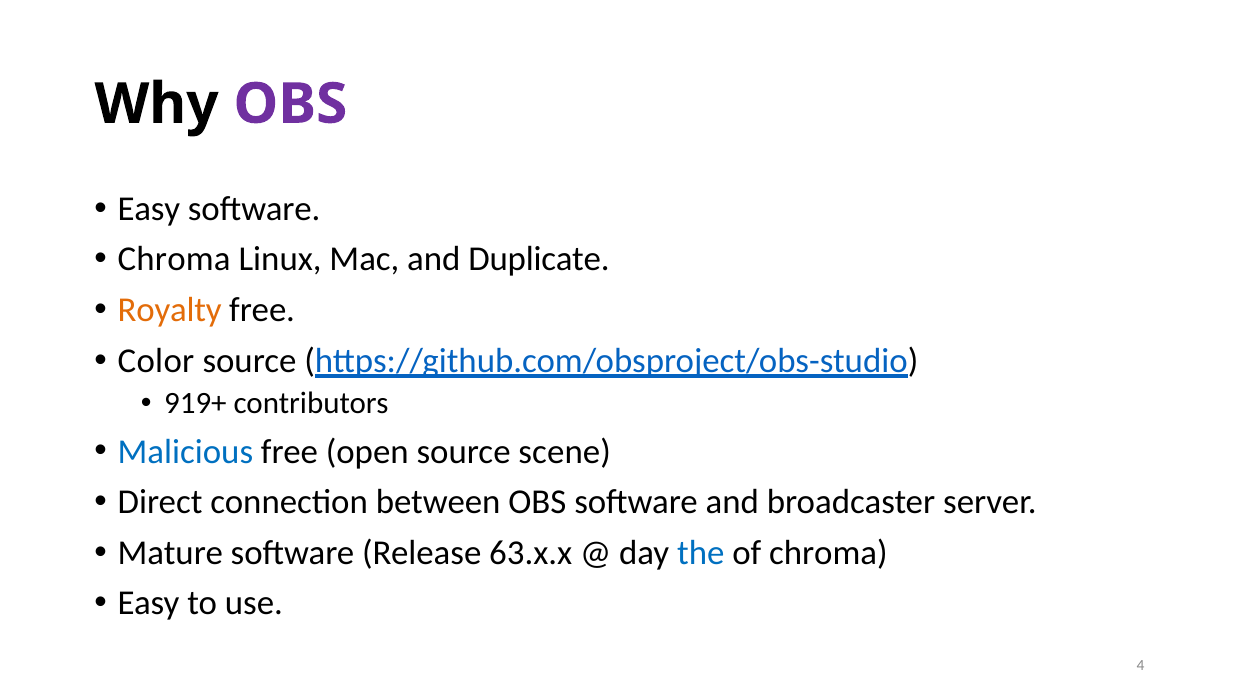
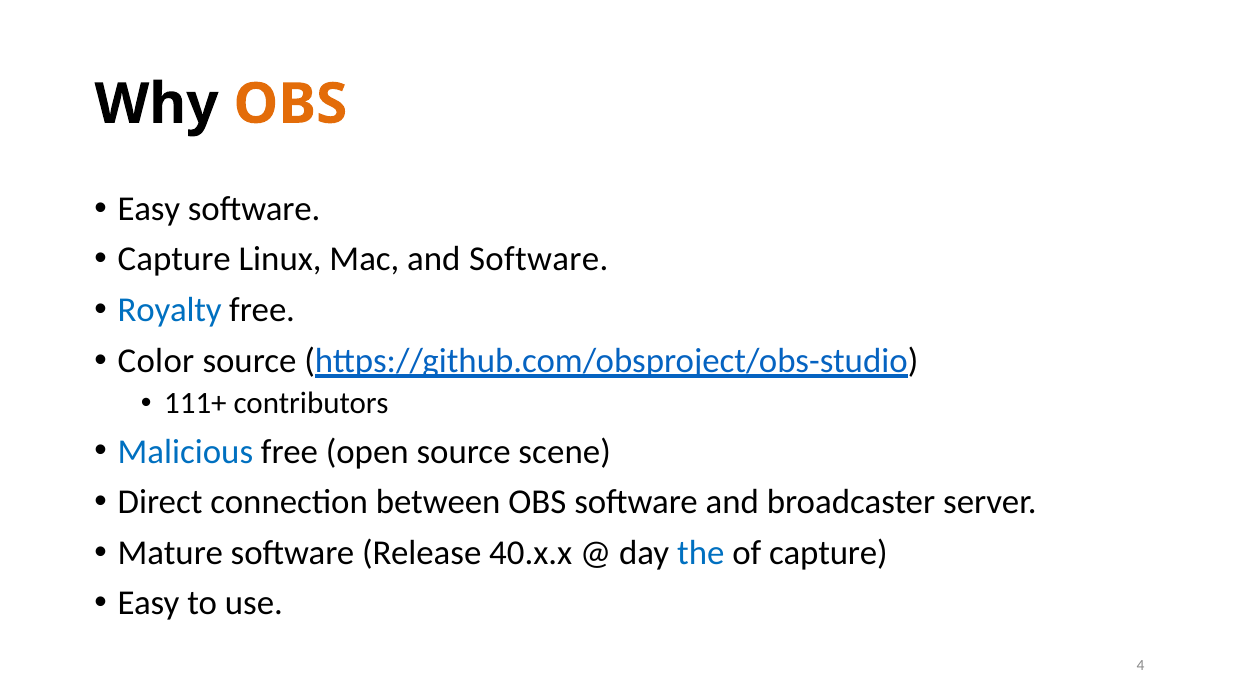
OBS at (290, 104) colour: purple -> orange
Chroma at (174, 259): Chroma -> Capture
and Duplicate: Duplicate -> Software
Royalty colour: orange -> blue
919+: 919+ -> 111+
63.x.x: 63.x.x -> 40.x.x
of chroma: chroma -> capture
